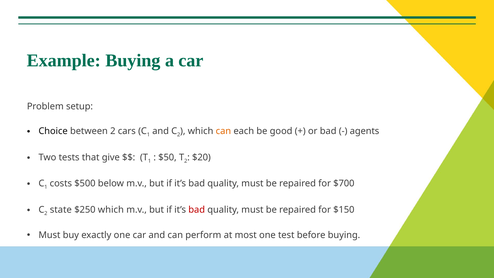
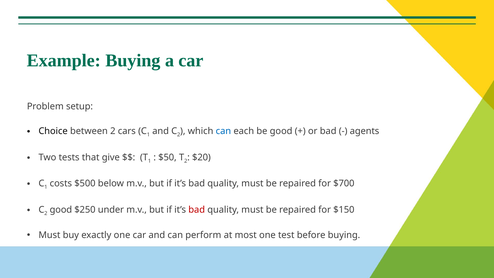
can at (223, 131) colour: orange -> blue
2 state: state -> good
$250 which: which -> under
